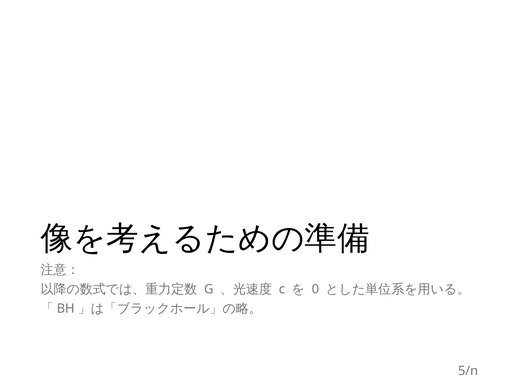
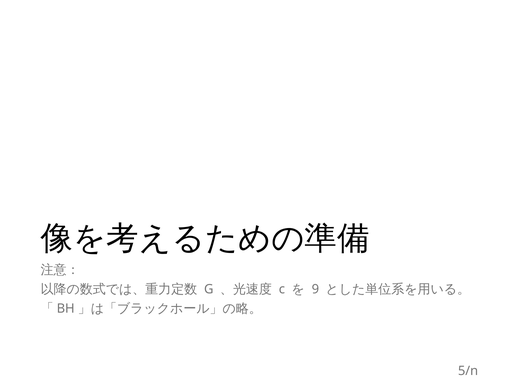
0: 0 -> 9
